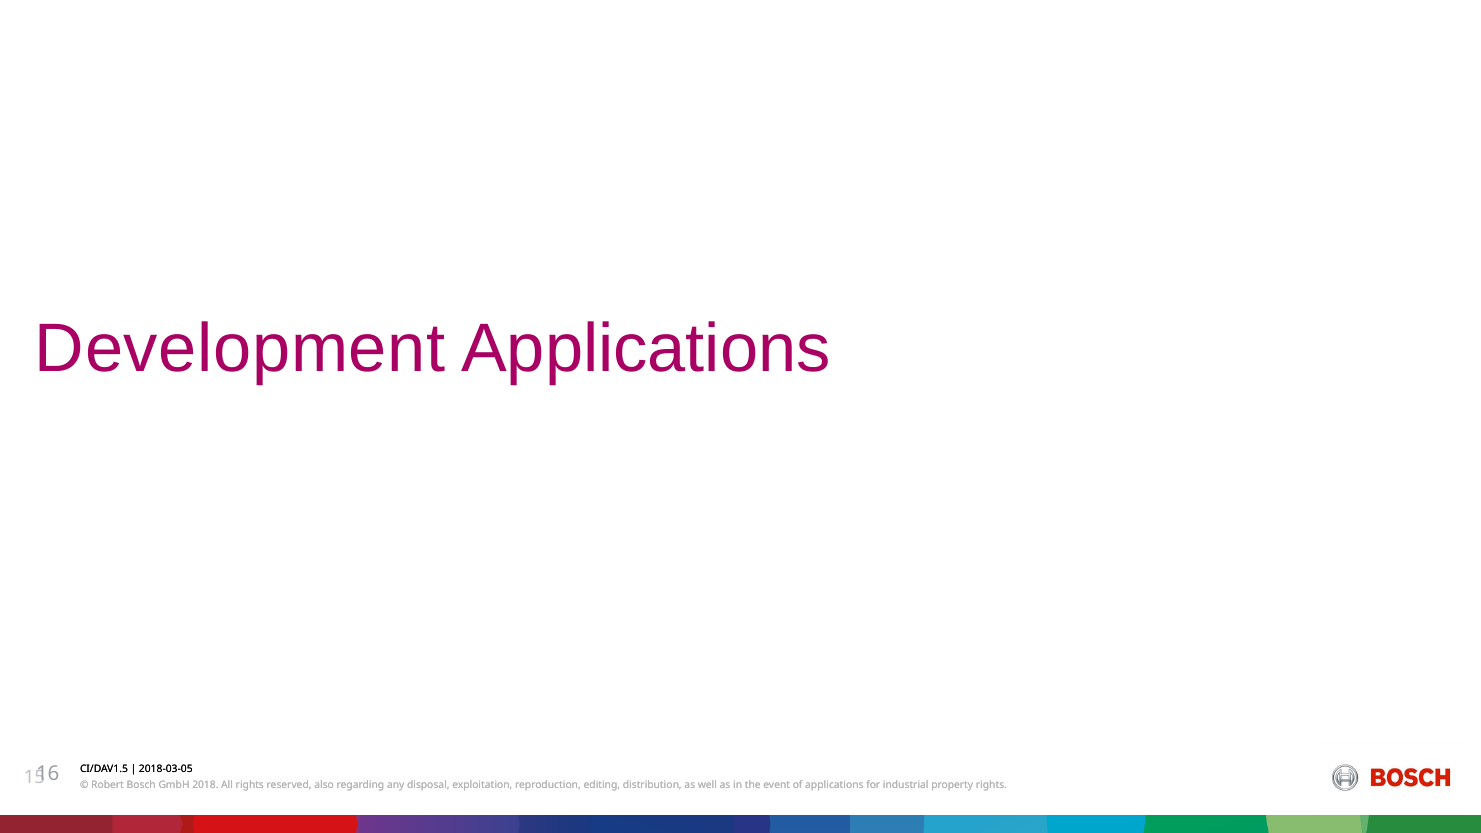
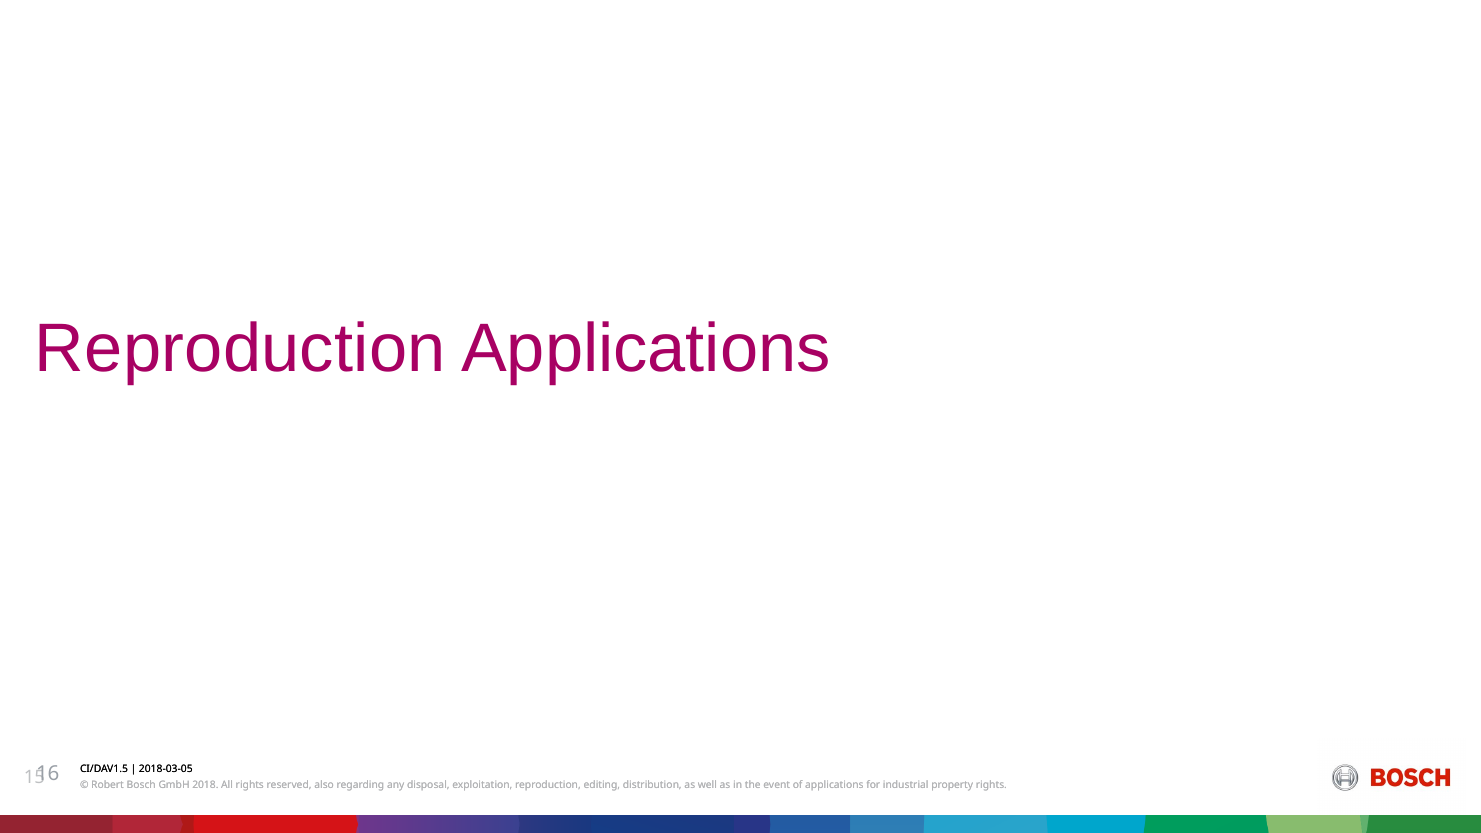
Development at (240, 349): Development -> Reproduction
